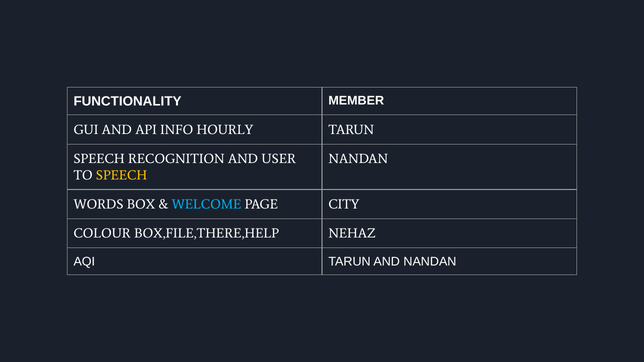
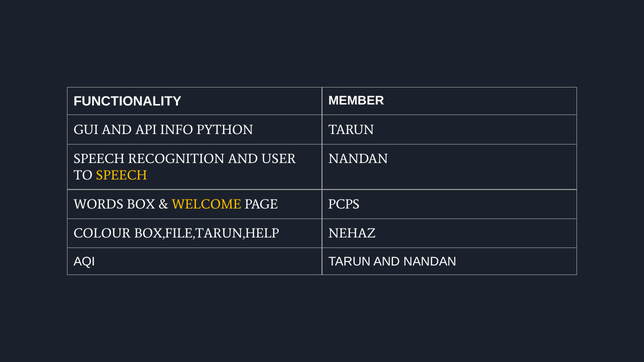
HOURLY: HOURLY -> PYTHON
WELCOME colour: light blue -> yellow
CITY: CITY -> PCPS
BOX,FILE,THERE,HELP: BOX,FILE,THERE,HELP -> BOX,FILE,TARUN,HELP
